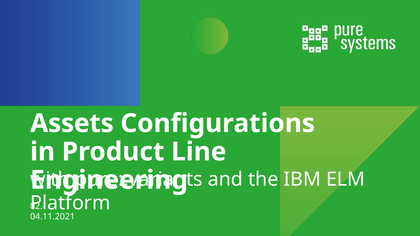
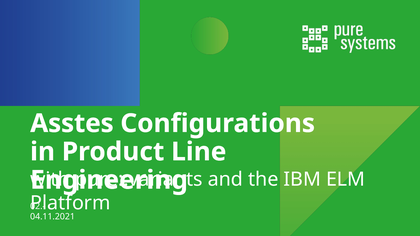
Assets: Assets -> Asstes
